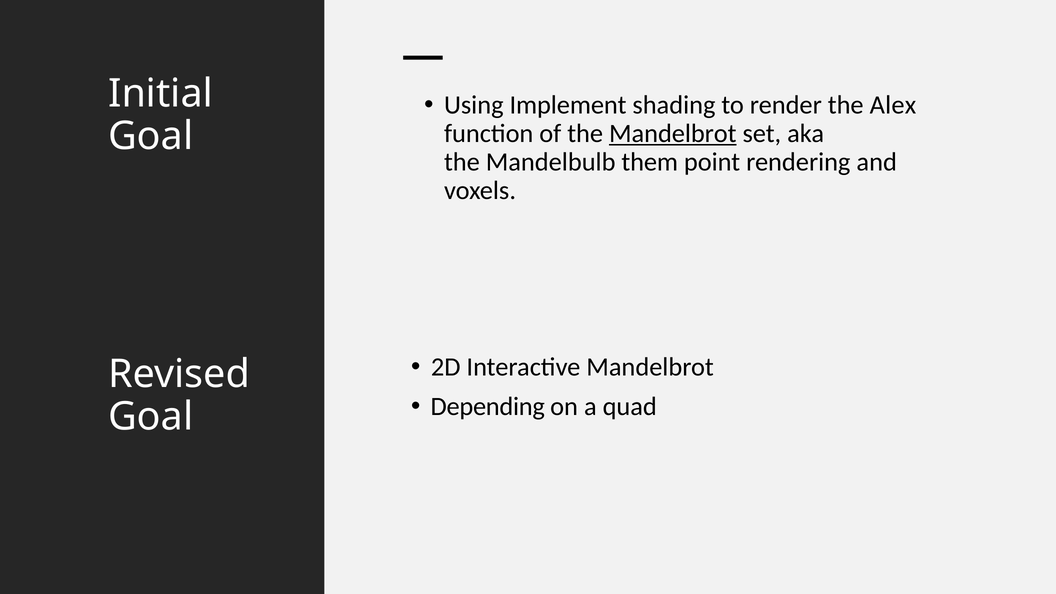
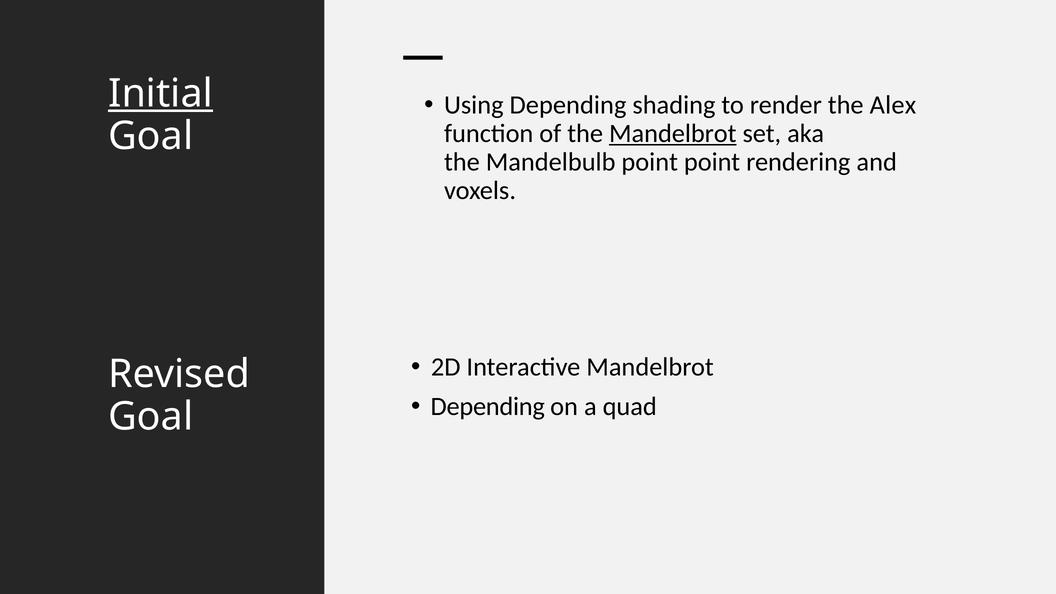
Initial underline: none -> present
Using Implement: Implement -> Depending
Mandelbulb them: them -> point
